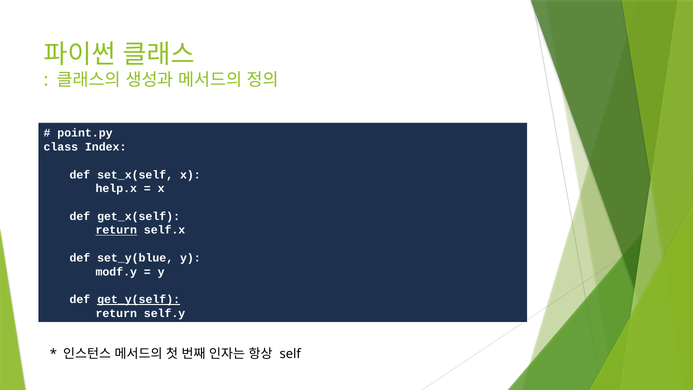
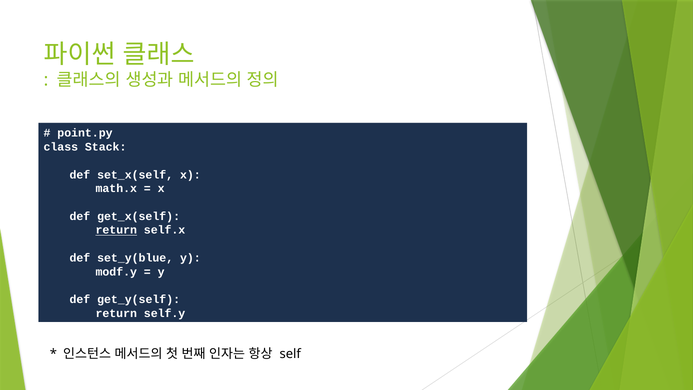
Index: Index -> Stack
help.x: help.x -> math.x
get_y(self underline: present -> none
